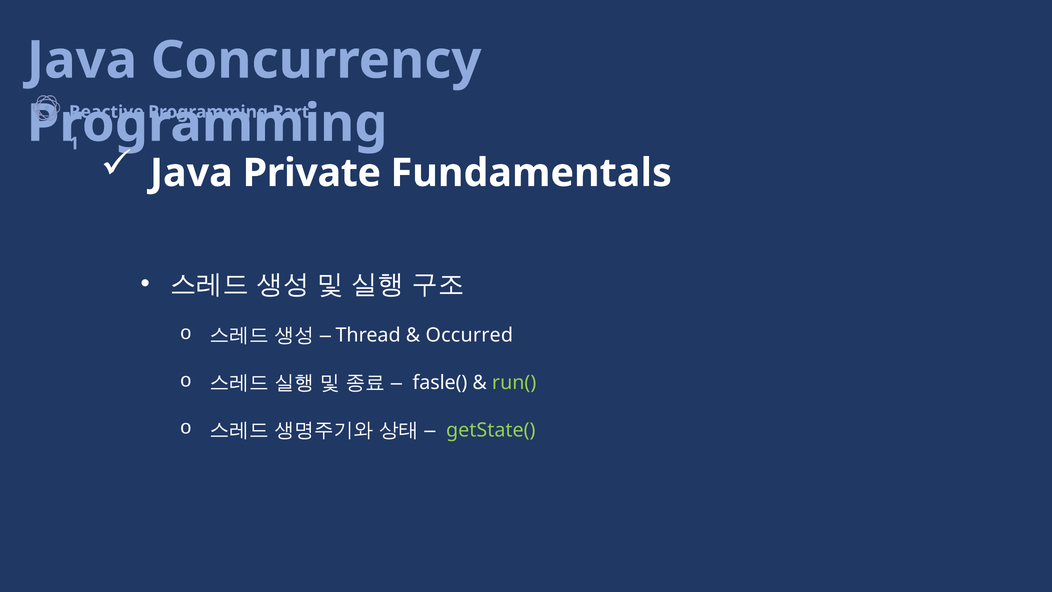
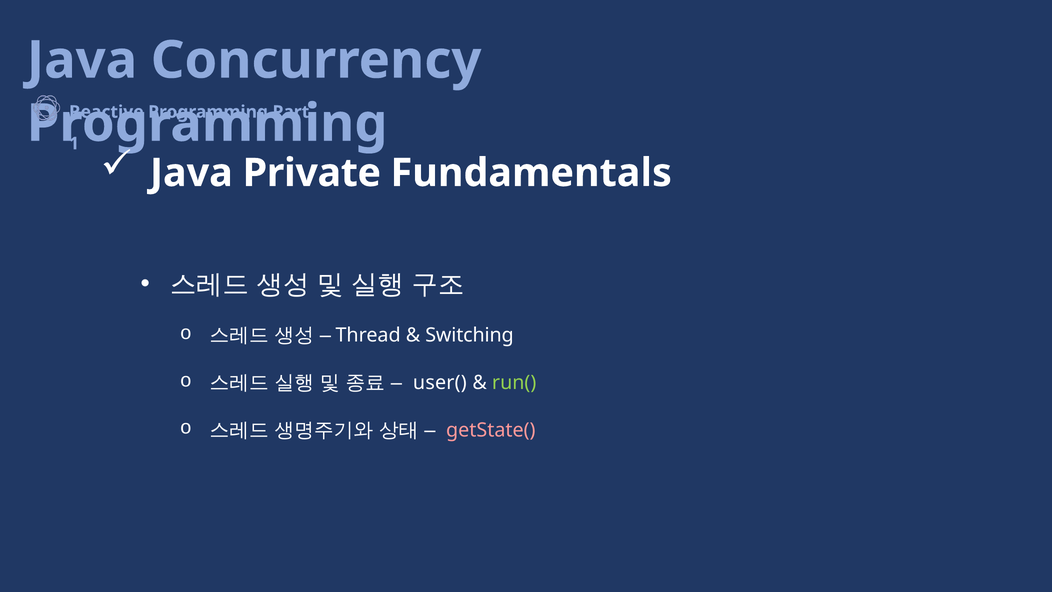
Occurred: Occurred -> Switching
fasle(: fasle( -> user(
getState( colour: light green -> pink
